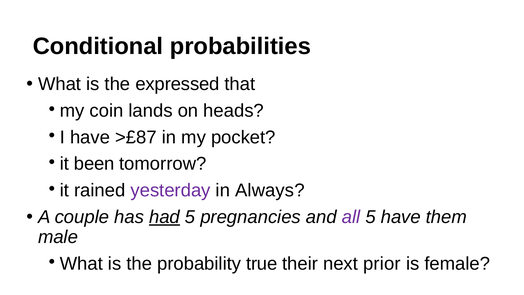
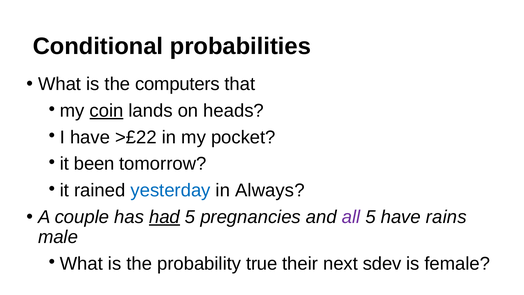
expressed: expressed -> computers
coin underline: none -> present
>£87: >£87 -> >£22
yesterday colour: purple -> blue
them: them -> rains
prior: prior -> sdev
